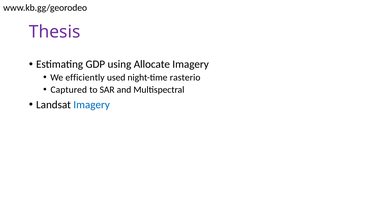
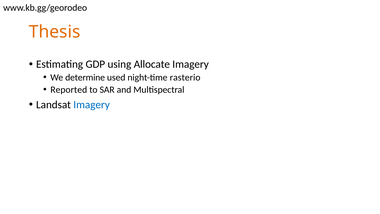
Thesis colour: purple -> orange
efficiently: efficiently -> determine
Captured: Captured -> Reported
